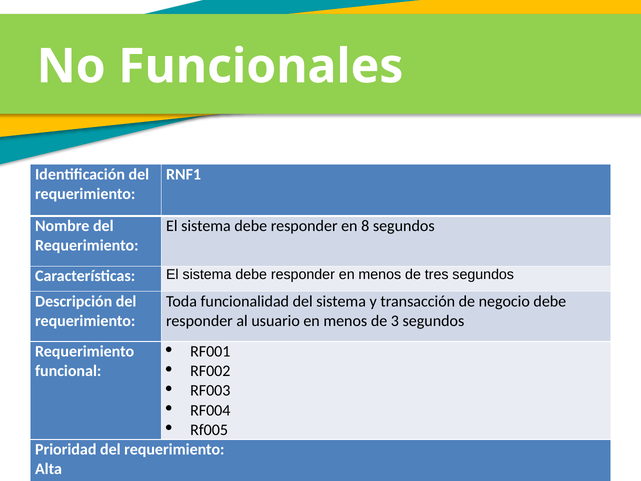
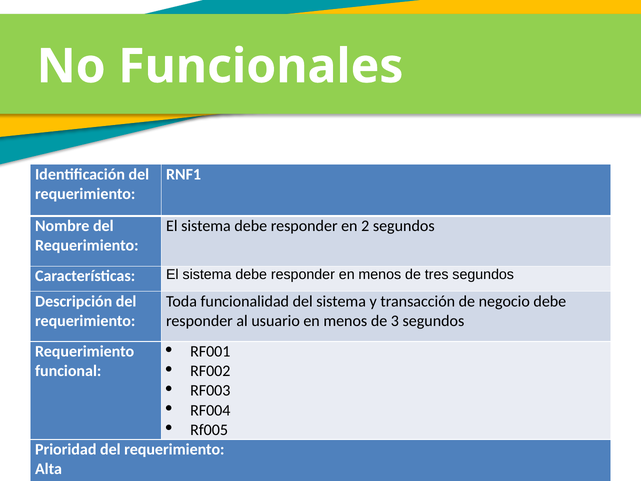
8: 8 -> 2
